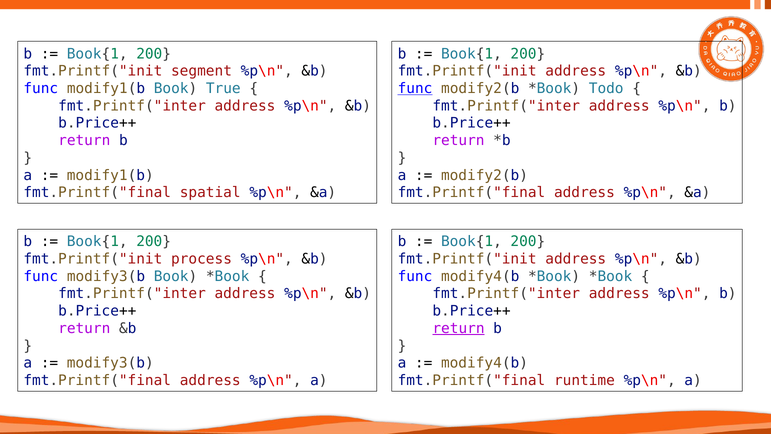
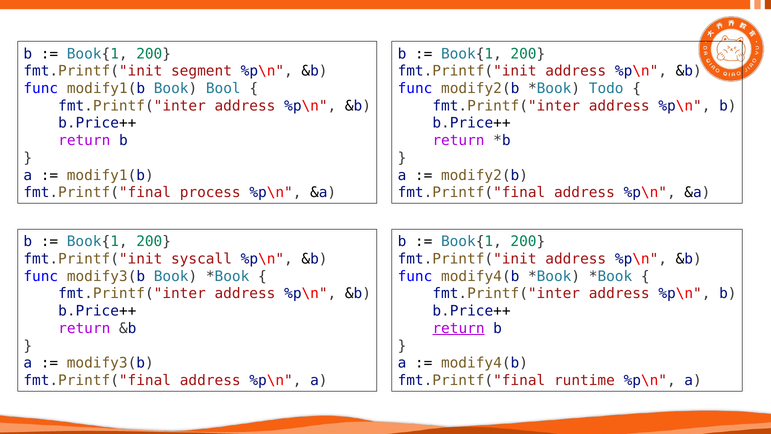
True: True -> Bool
func at (415, 88) underline: present -> none
spatial: spatial -> process
process: process -> syscall
